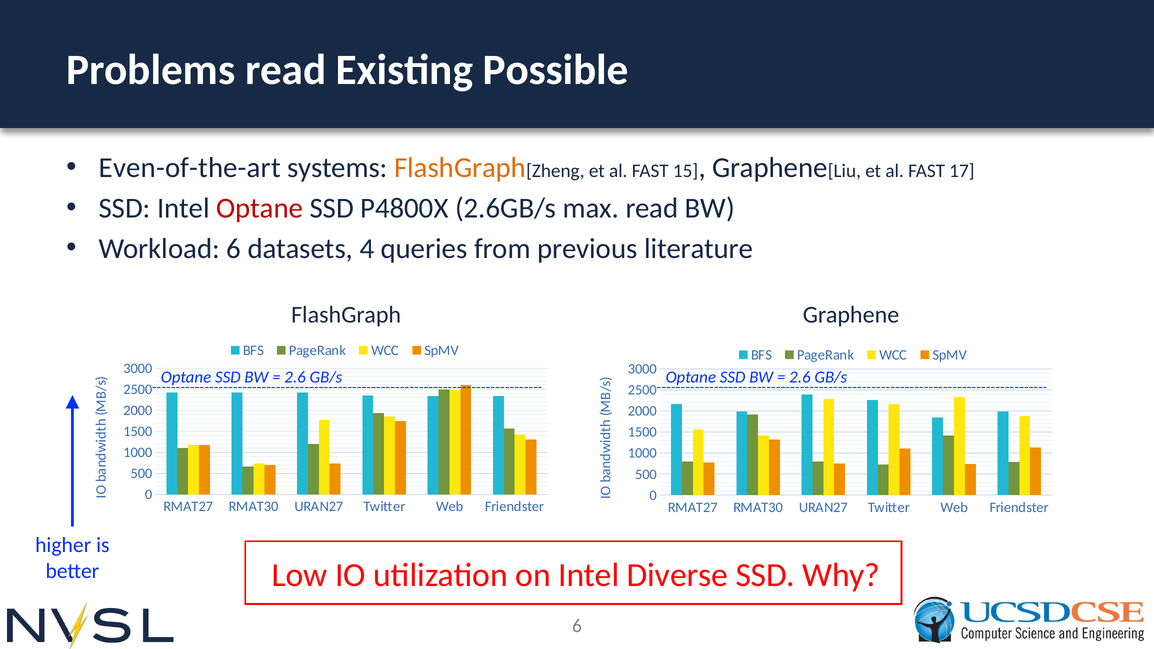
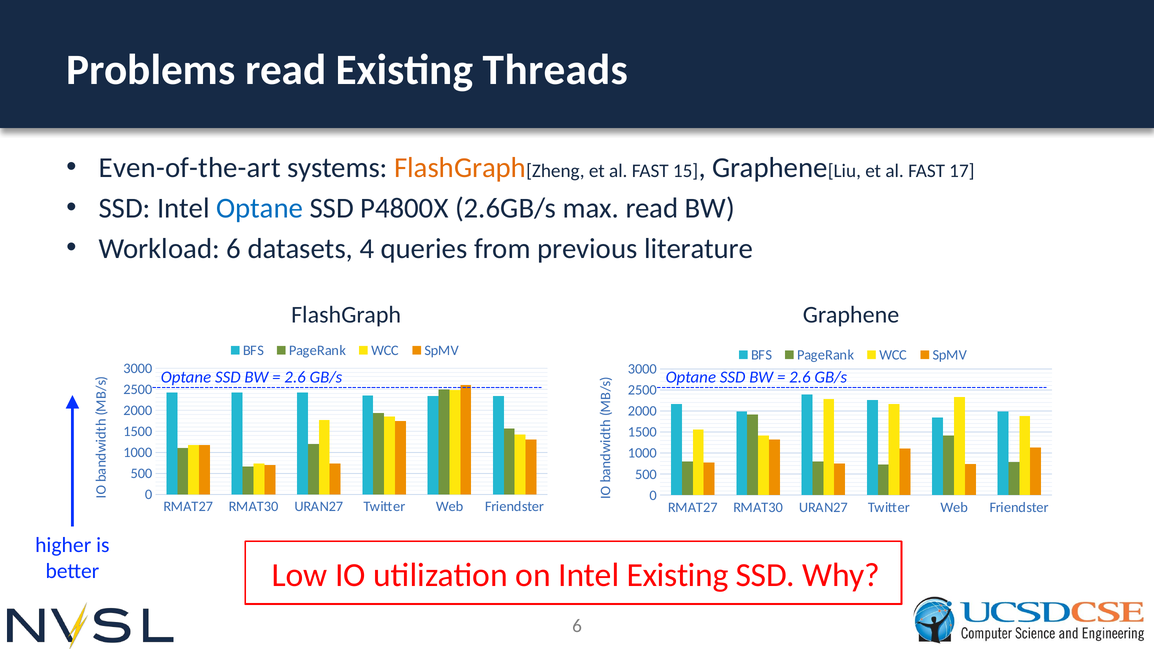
Possible: Possible -> Threads
Optane at (260, 208) colour: red -> blue
Intel Diverse: Diverse -> Existing
